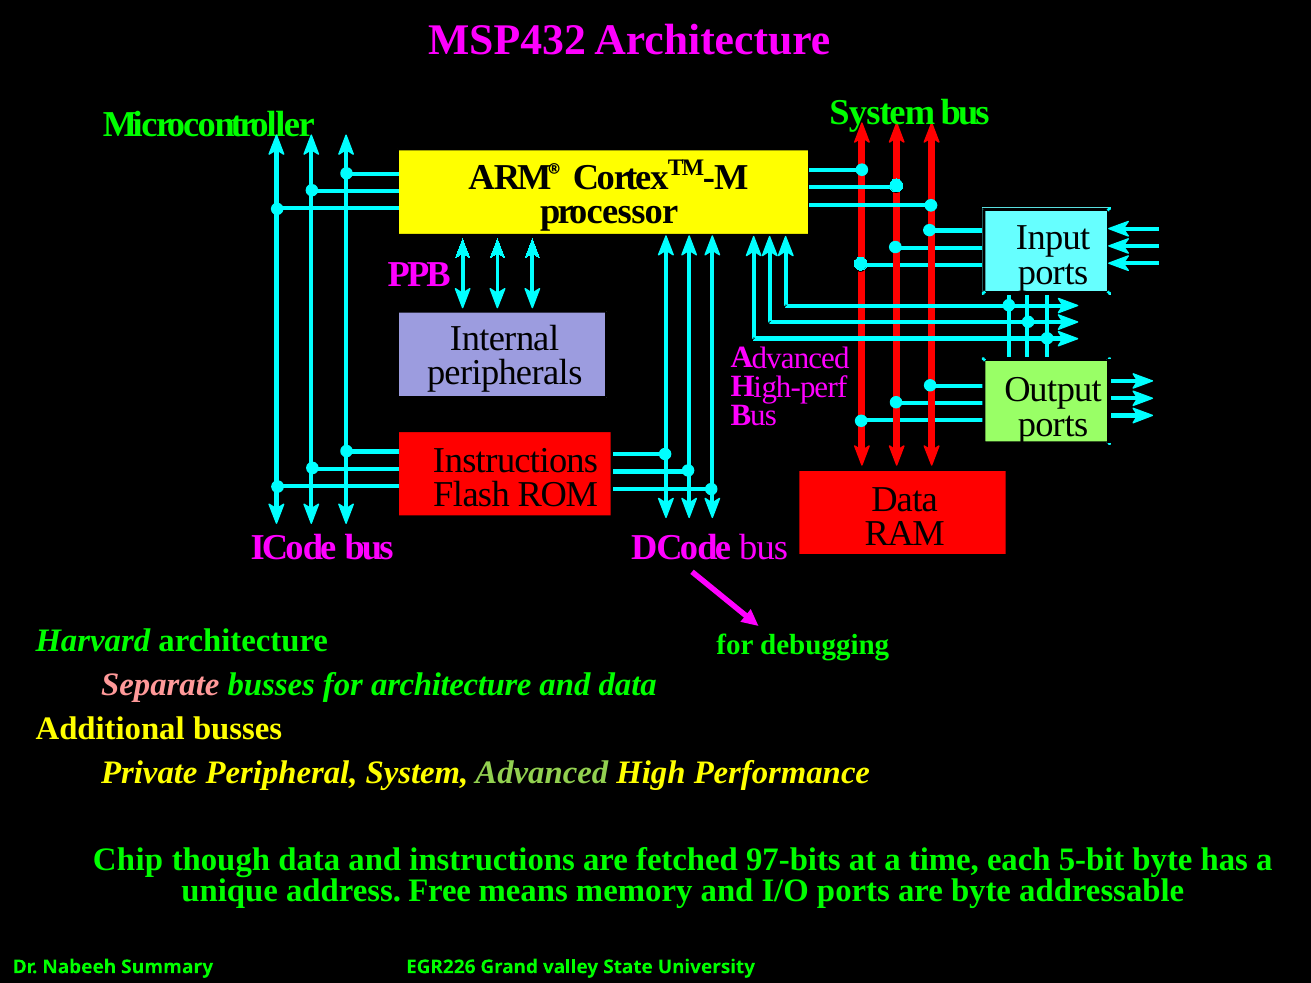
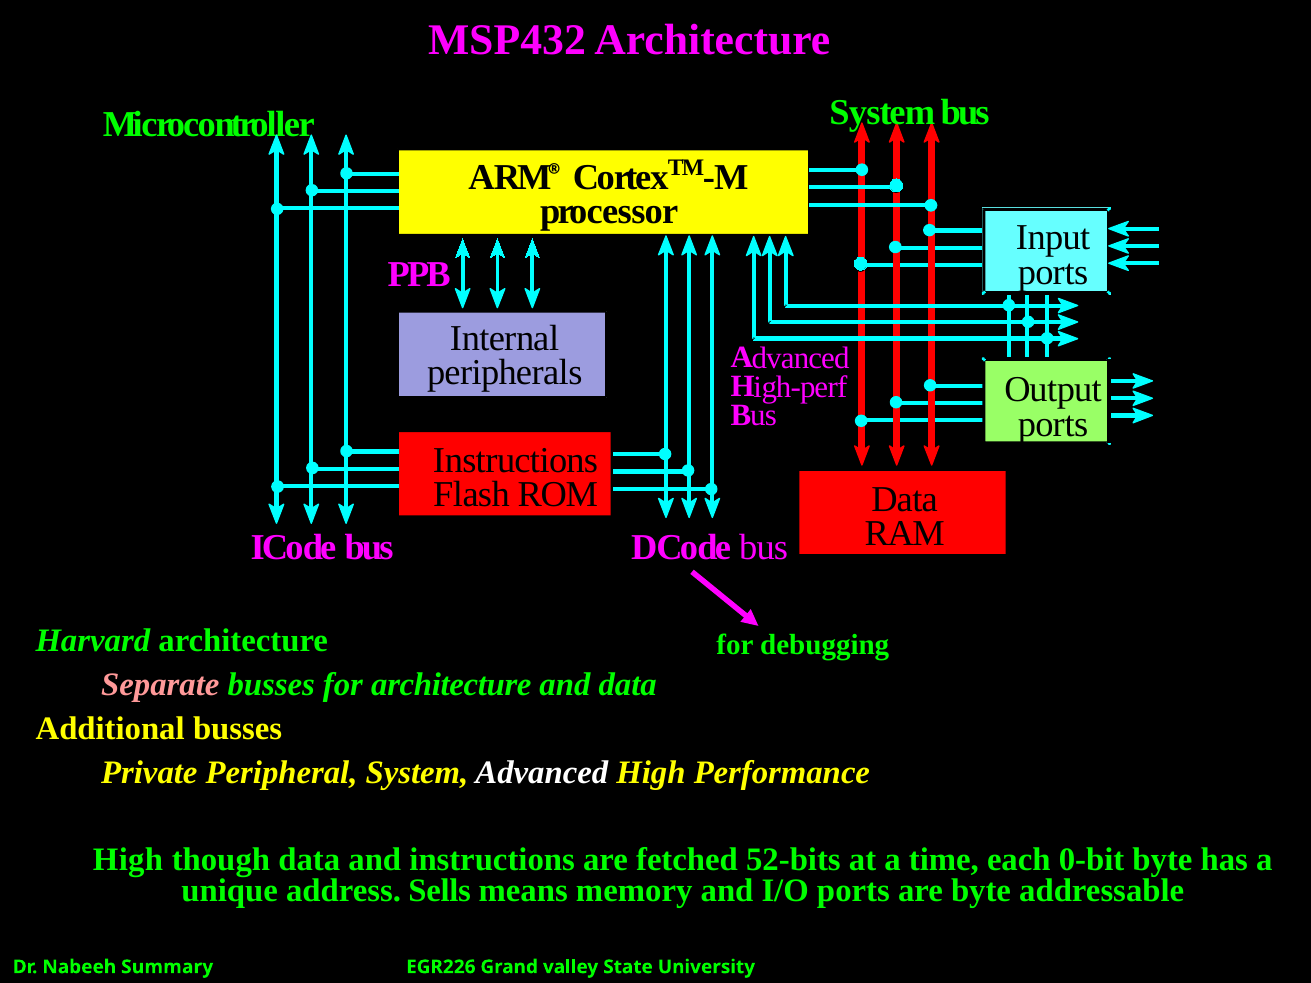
Advanced at (542, 773) colour: light green -> white
Chip at (128, 860): Chip -> High
97-bits: 97-bits -> 52-bits
5-bit: 5-bit -> 0-bit
Free: Free -> Sells
